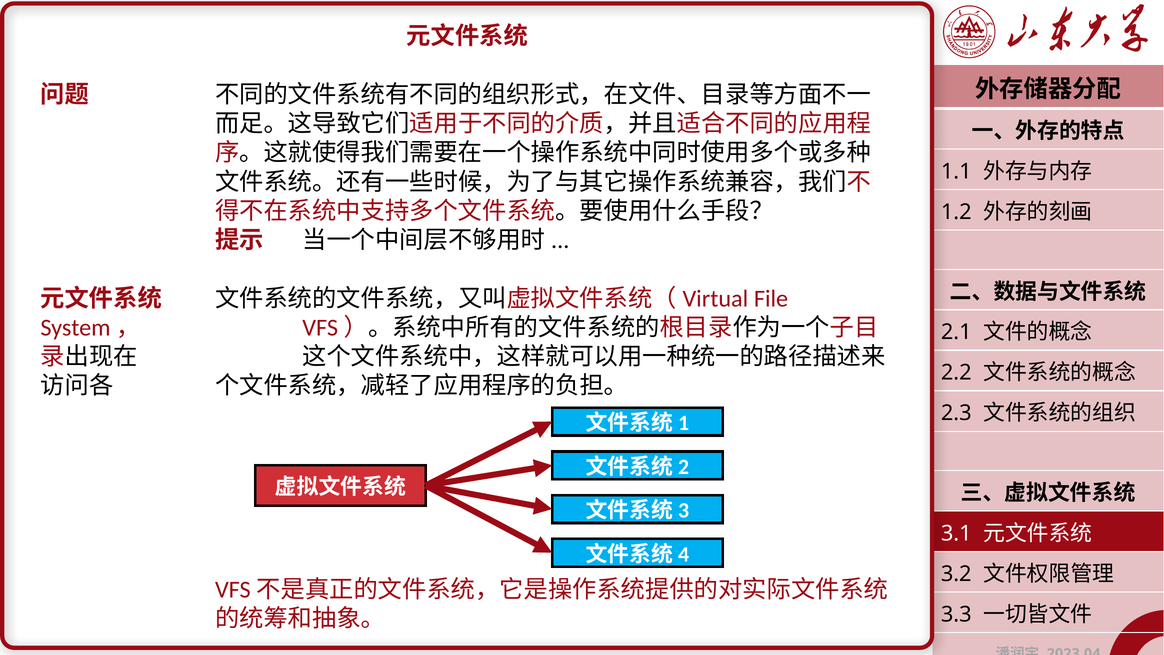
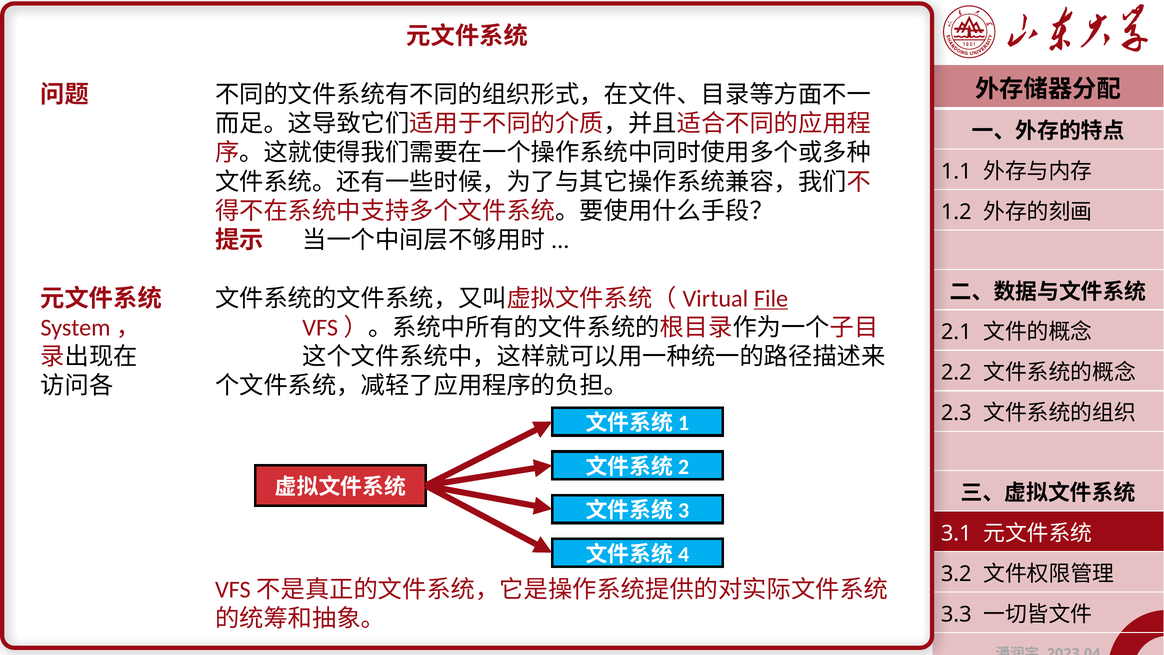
File underline: none -> present
